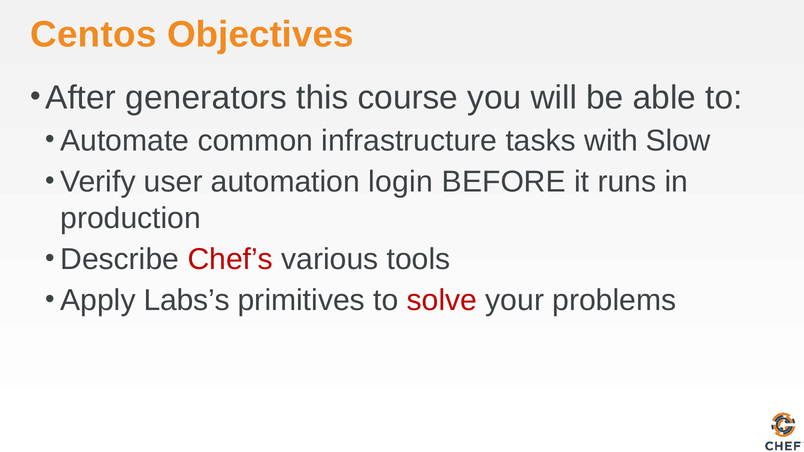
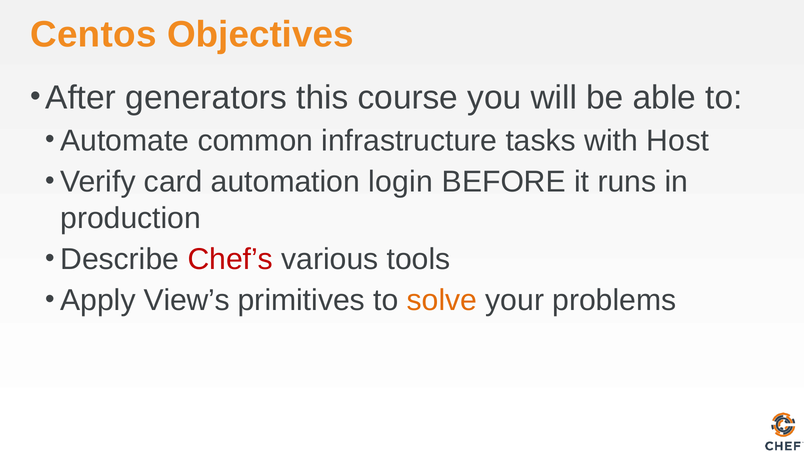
Slow: Slow -> Host
user: user -> card
Labs’s: Labs’s -> View’s
solve colour: red -> orange
